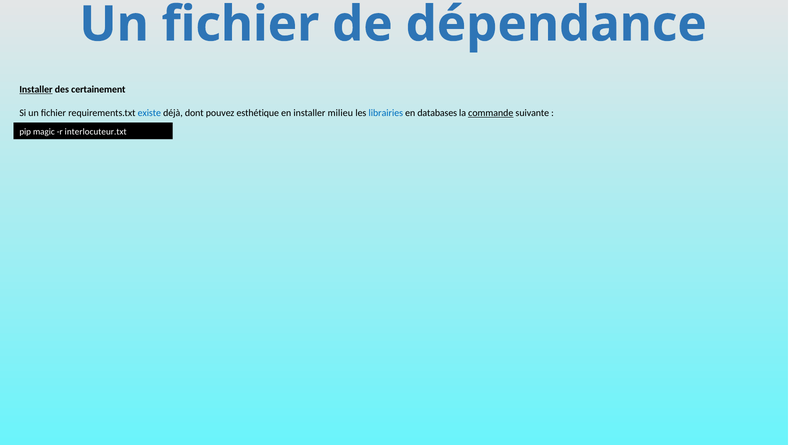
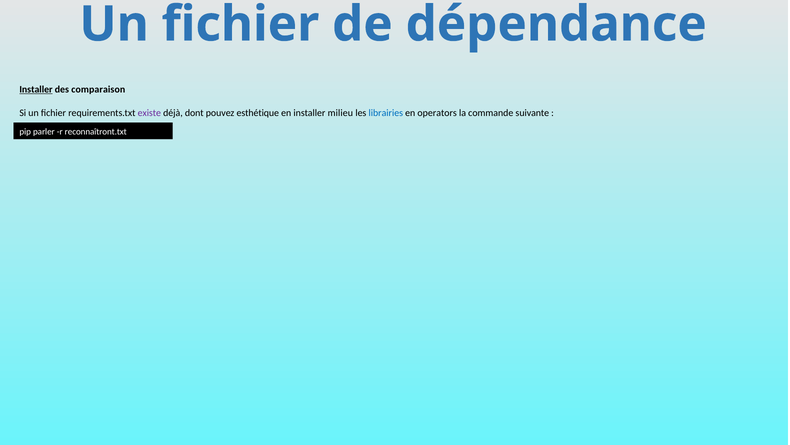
certainement: certainement -> comparaison
existe colour: blue -> purple
databases: databases -> operators
commande underline: present -> none
magic: magic -> parler
interlocuteur.txt: interlocuteur.txt -> reconnaîtront.txt
